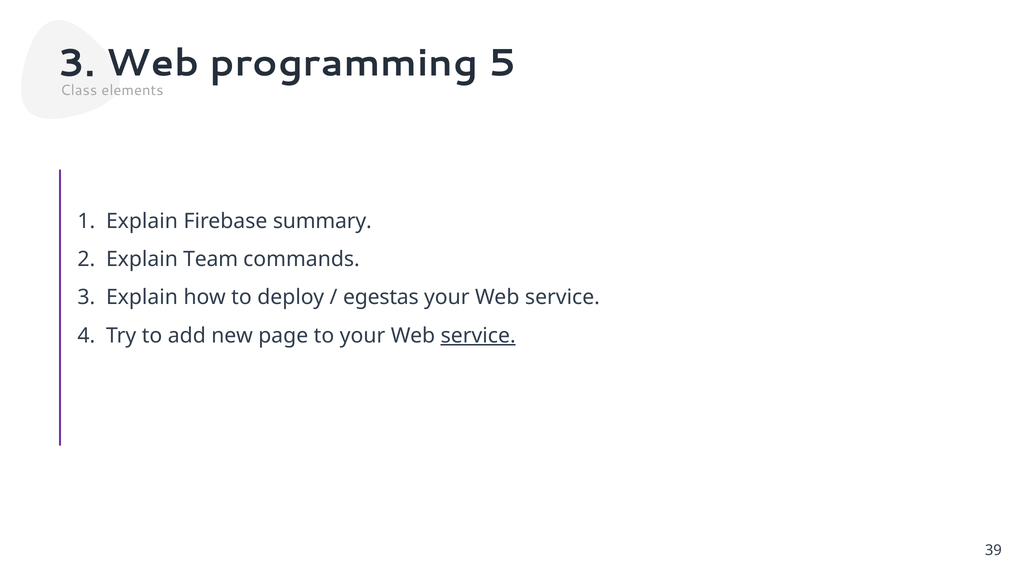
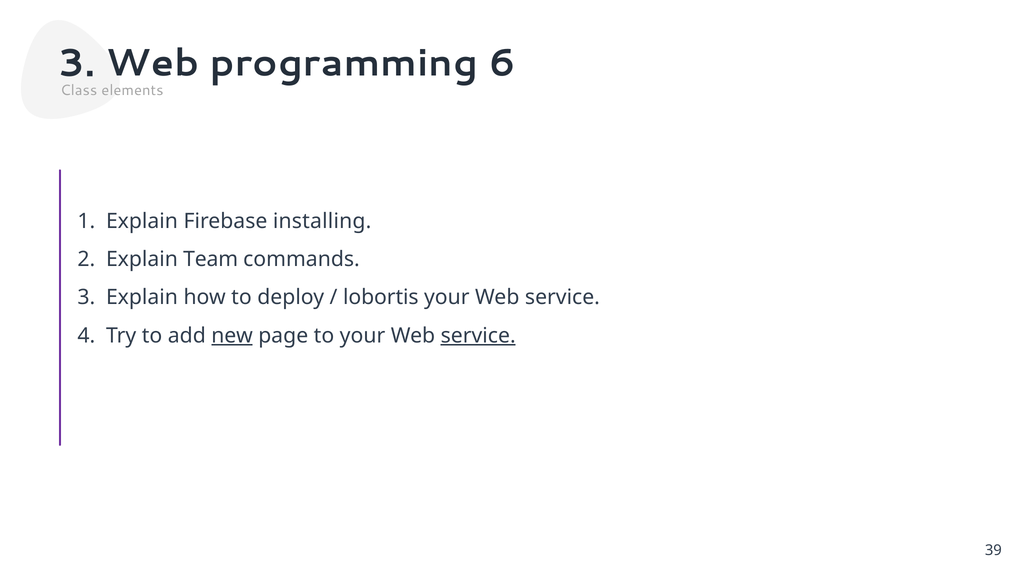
5: 5 -> 6
summary: summary -> installing
egestas: egestas -> lobortis
new underline: none -> present
